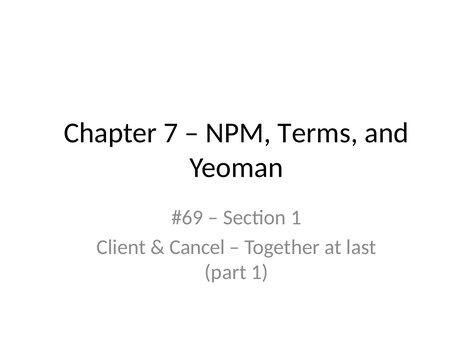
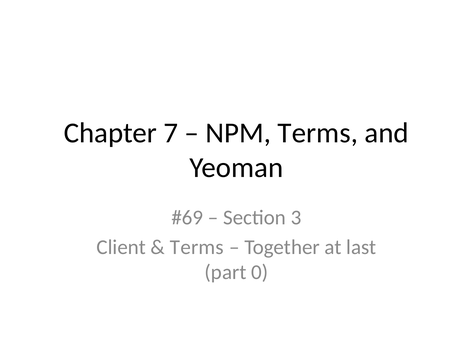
Section 1: 1 -> 3
Cancel at (197, 247): Cancel -> Terms
part 1: 1 -> 0
